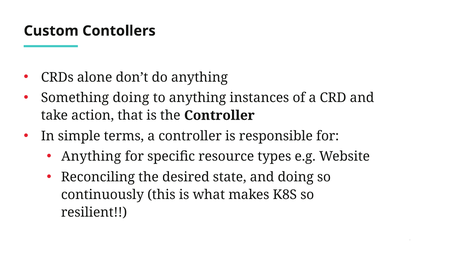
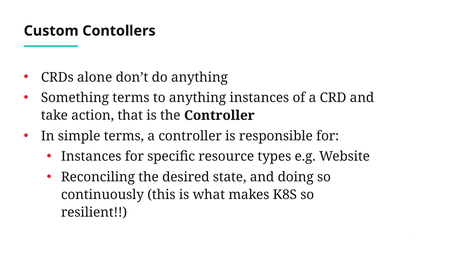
Something doing: doing -> terms
Anything at (91, 157): Anything -> Instances
